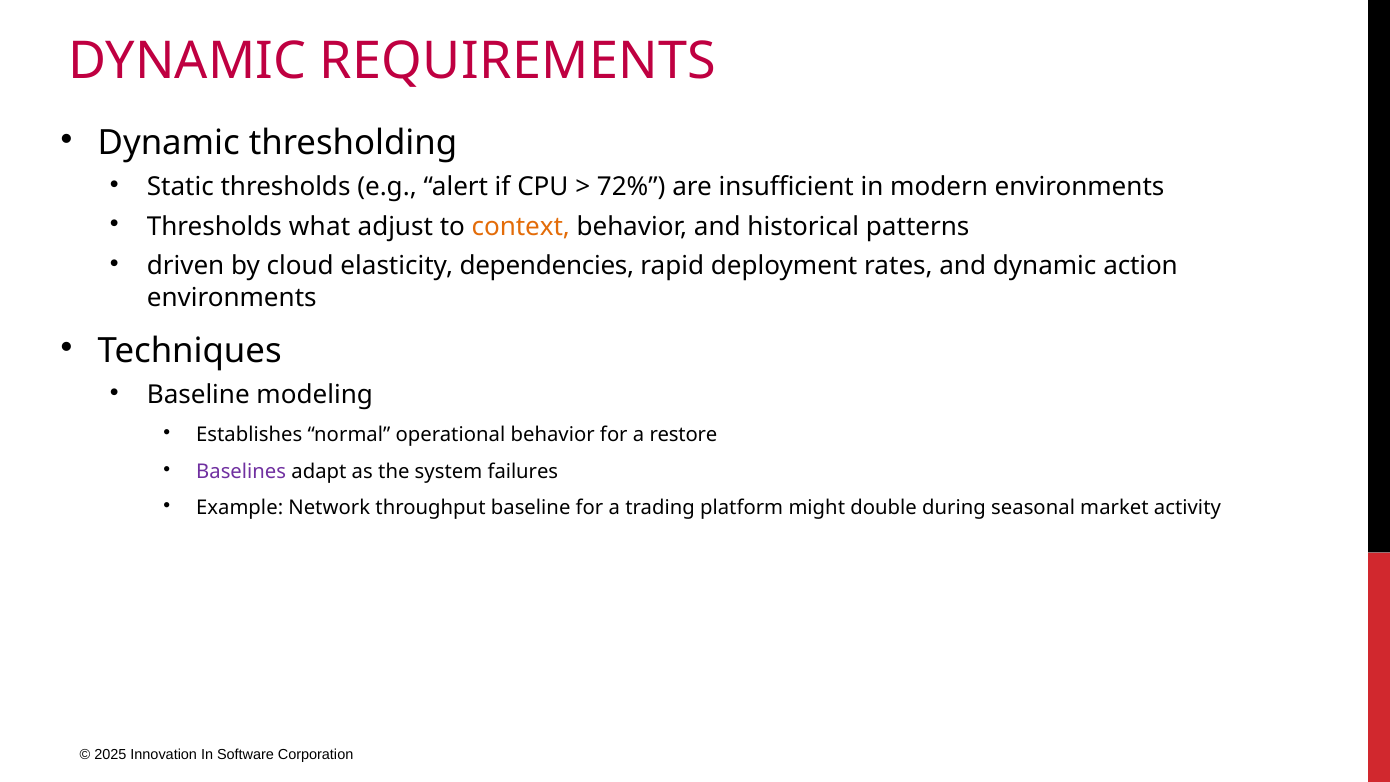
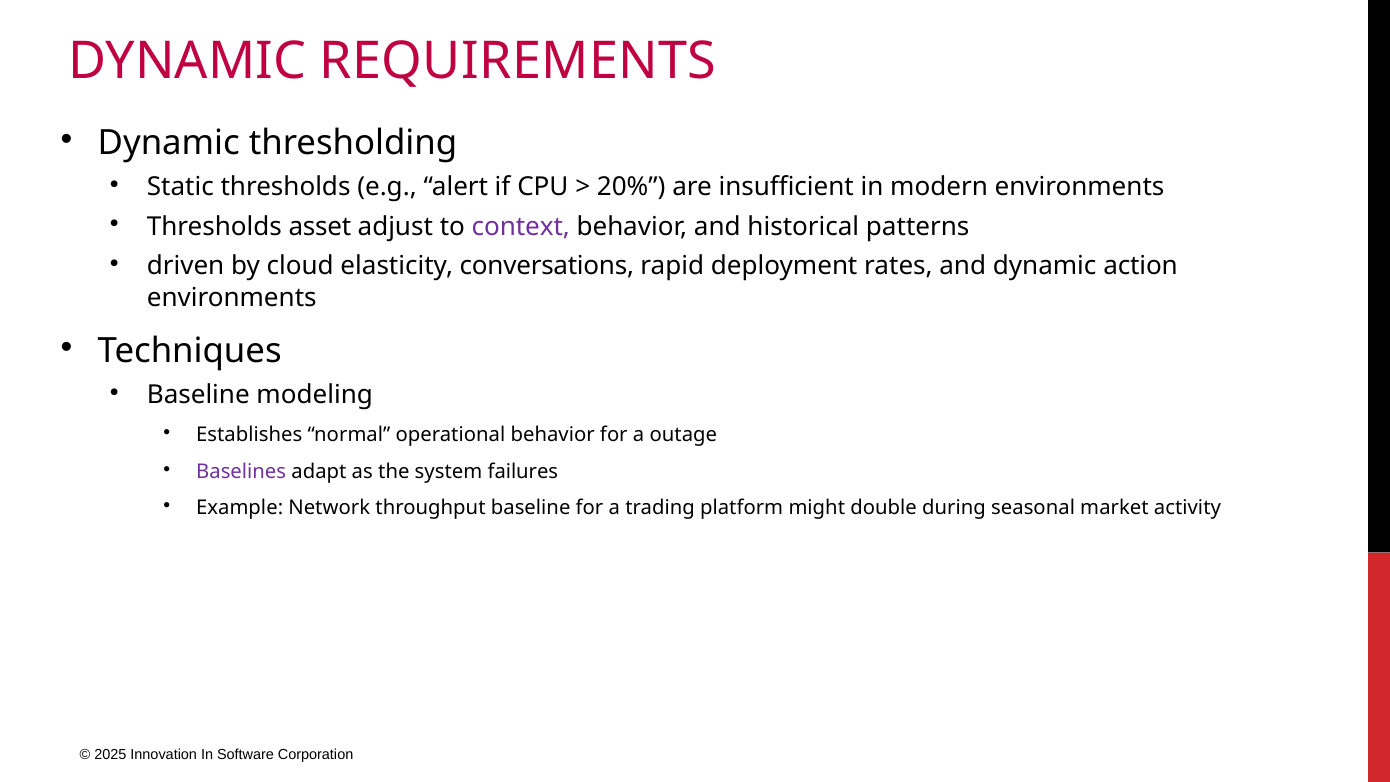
72%: 72% -> 20%
what: what -> asset
context colour: orange -> purple
dependencies: dependencies -> conversations
restore: restore -> outage
